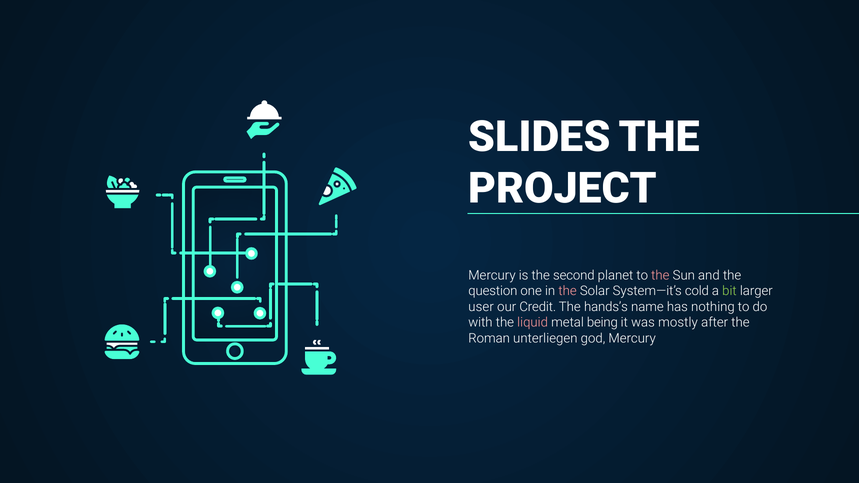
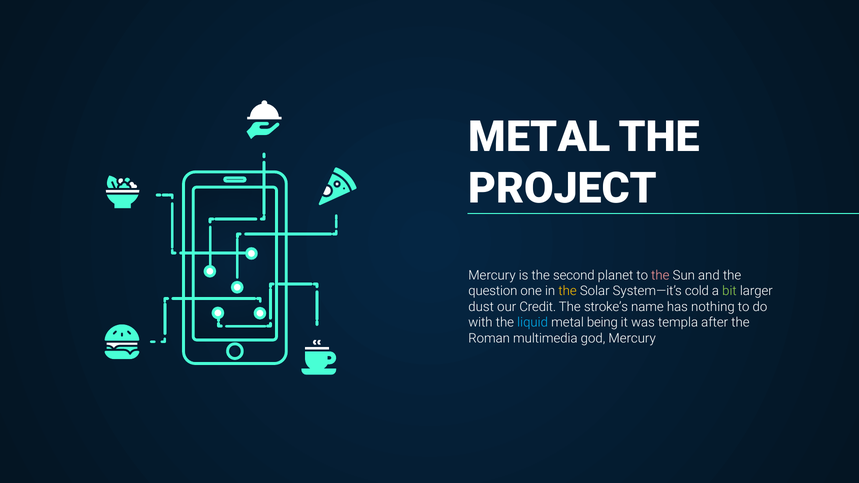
SLIDES at (539, 137): SLIDES -> METAL
the at (568, 291) colour: pink -> yellow
user: user -> dust
hands’s: hands’s -> stroke’s
liquid colour: pink -> light blue
mostly: mostly -> templa
unterliegen: unterliegen -> multimedia
